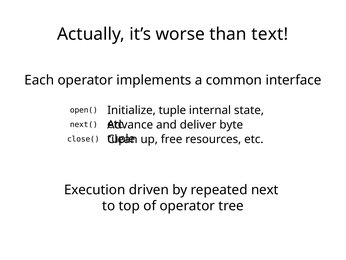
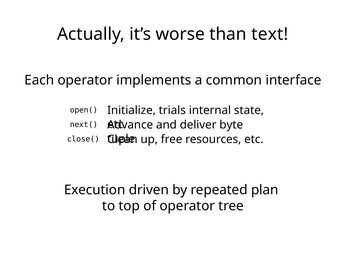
Initialize tuple: tuple -> trials
next: next -> plan
